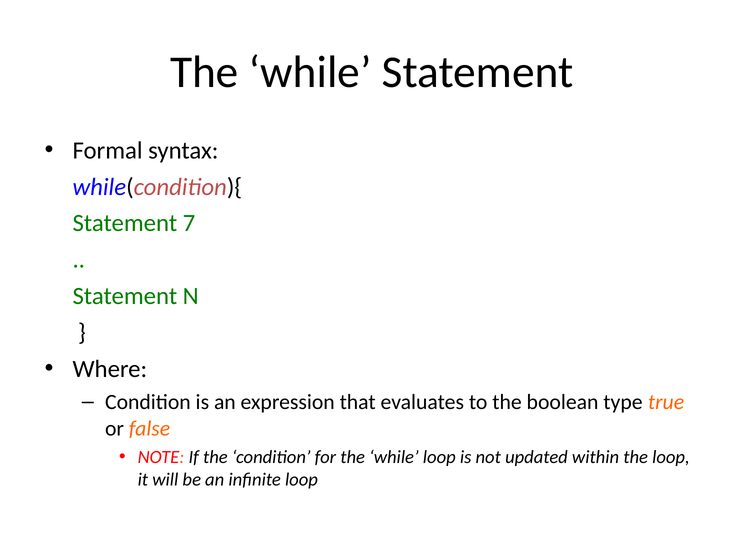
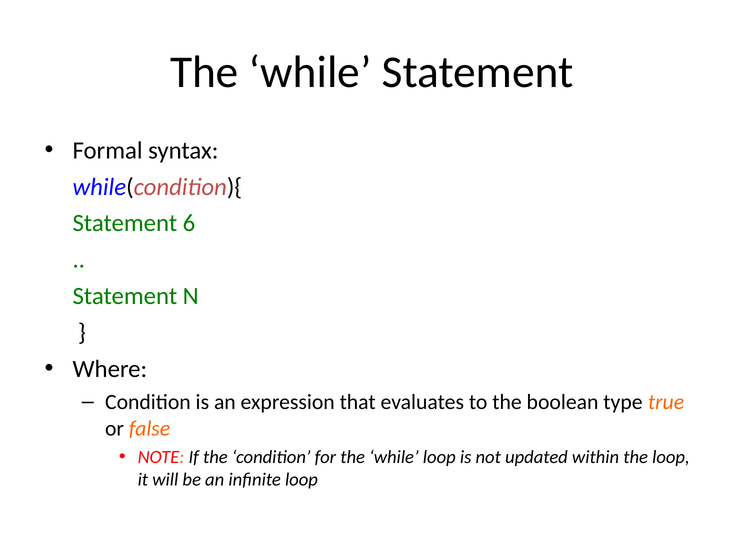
7: 7 -> 6
